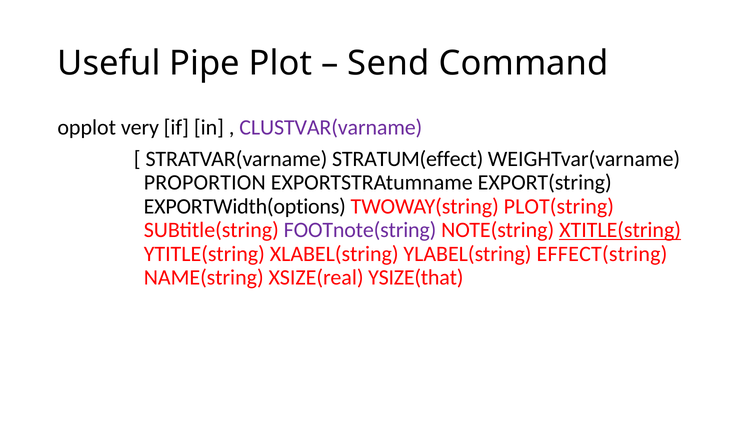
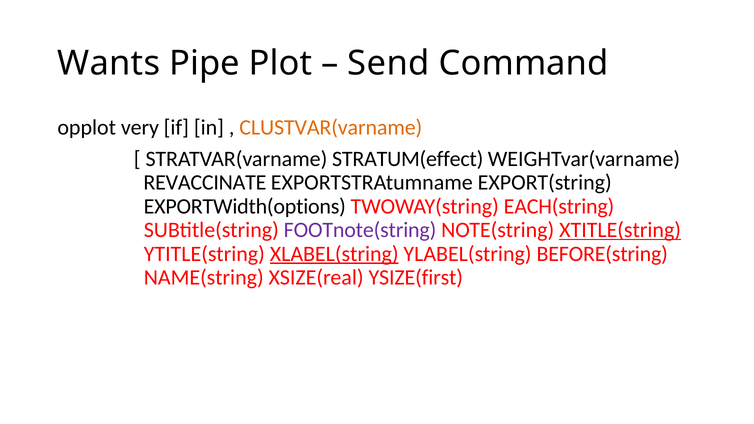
Useful: Useful -> Wants
CLUSTVAR(varname colour: purple -> orange
PROPORTION: PROPORTION -> REVACCINATE
PLOT(string: PLOT(string -> EACH(string
XLABEL(string underline: none -> present
EFFECT(string: EFFECT(string -> BEFORE(string
YSIZE(that: YSIZE(that -> YSIZE(first
